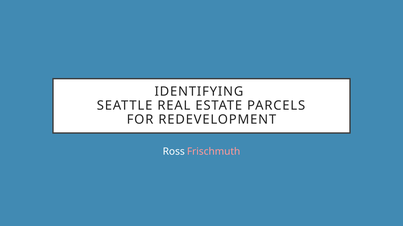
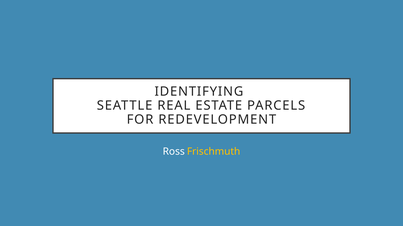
Frischmuth colour: pink -> yellow
